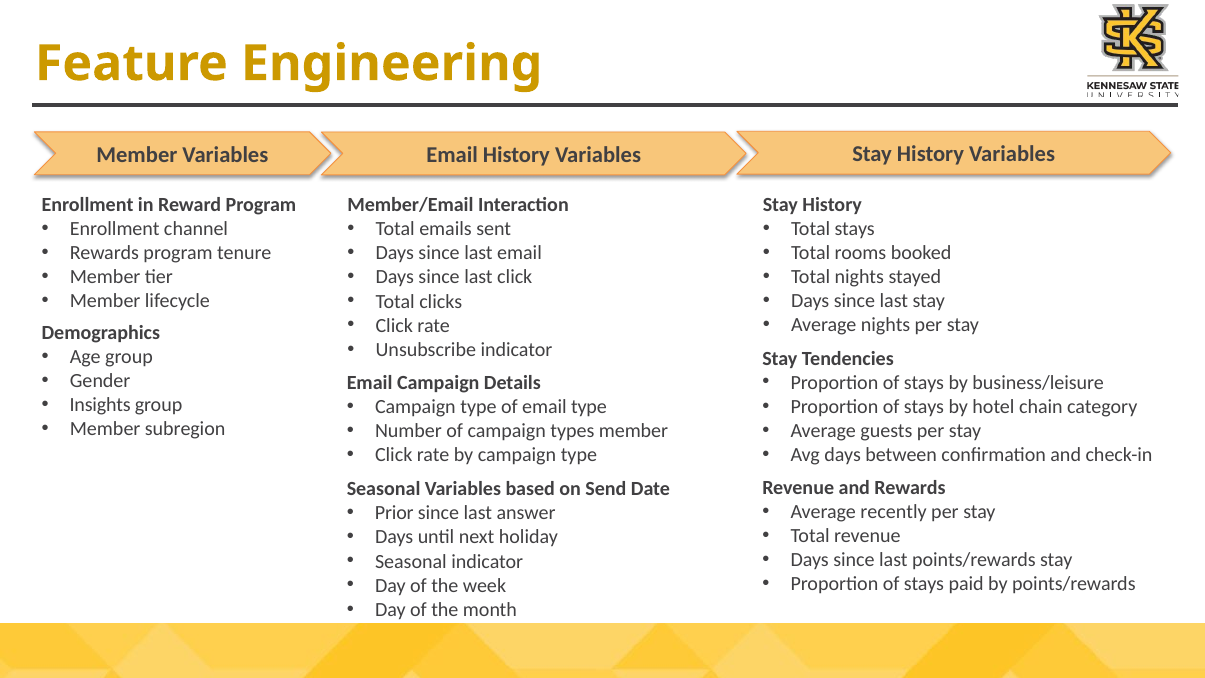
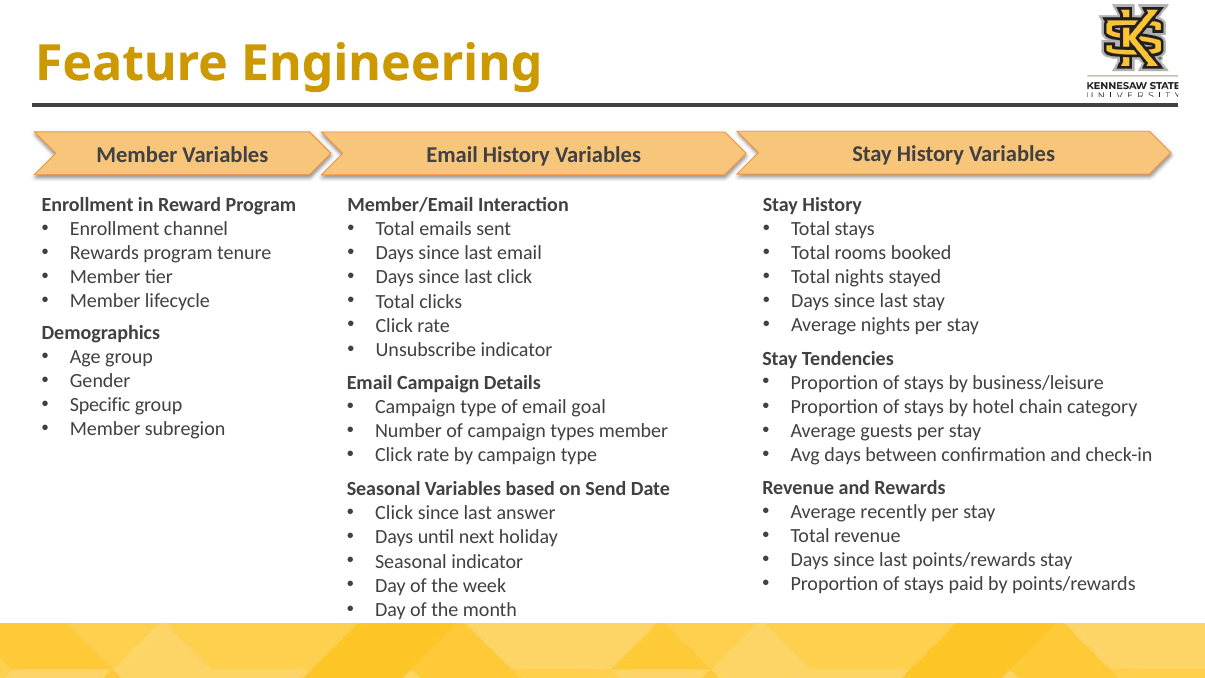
Insights: Insights -> Specific
email type: type -> goal
Prior at (394, 513): Prior -> Click
